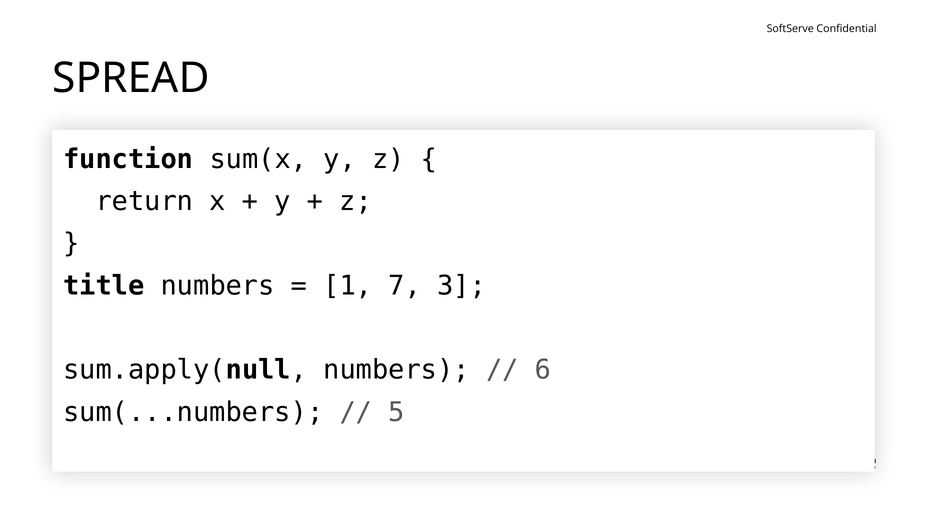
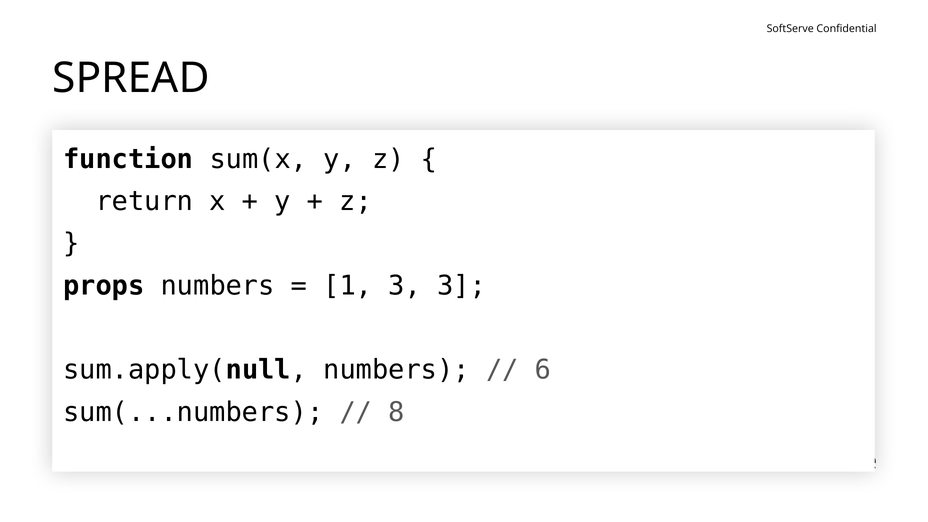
title: title -> props
1 7: 7 -> 3
5: 5 -> 8
